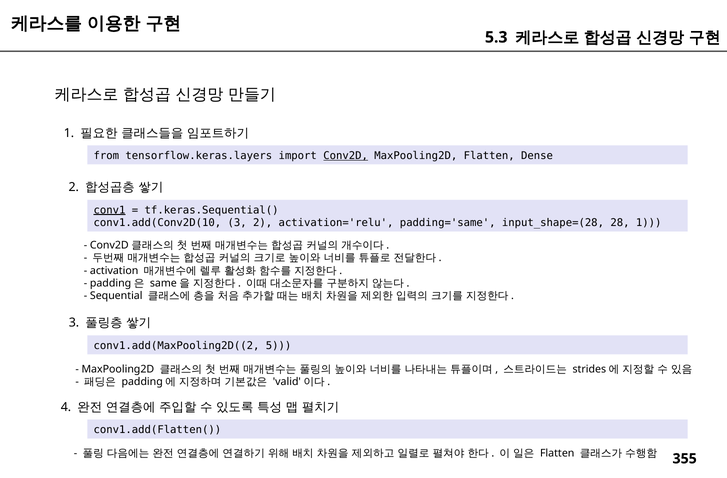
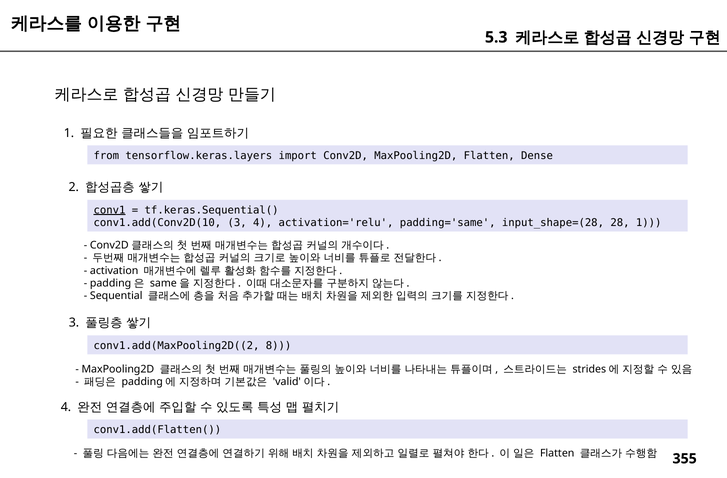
Conv2D underline: present -> none
3 2: 2 -> 4
5: 5 -> 8
